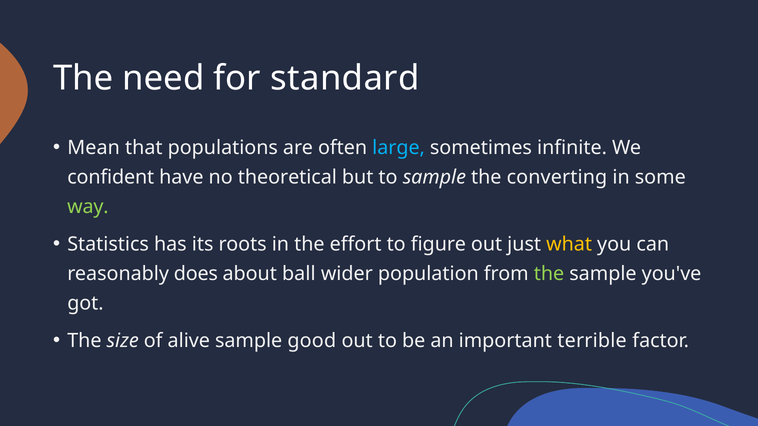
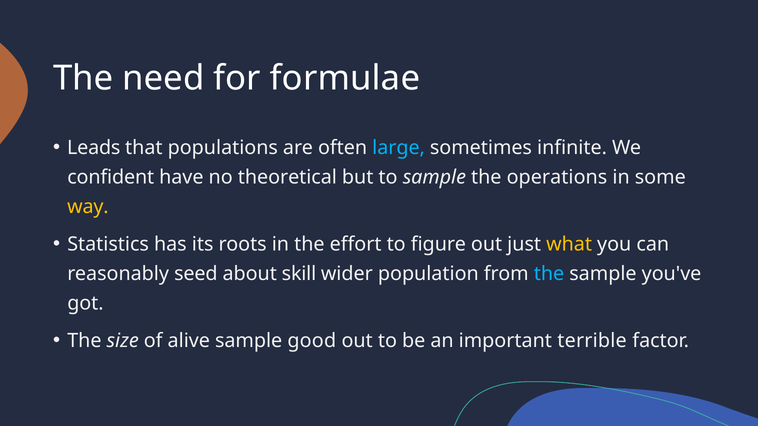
standard: standard -> formulae
Mean: Mean -> Leads
converting: converting -> operations
way colour: light green -> yellow
does: does -> seed
ball: ball -> skill
the at (549, 274) colour: light green -> light blue
